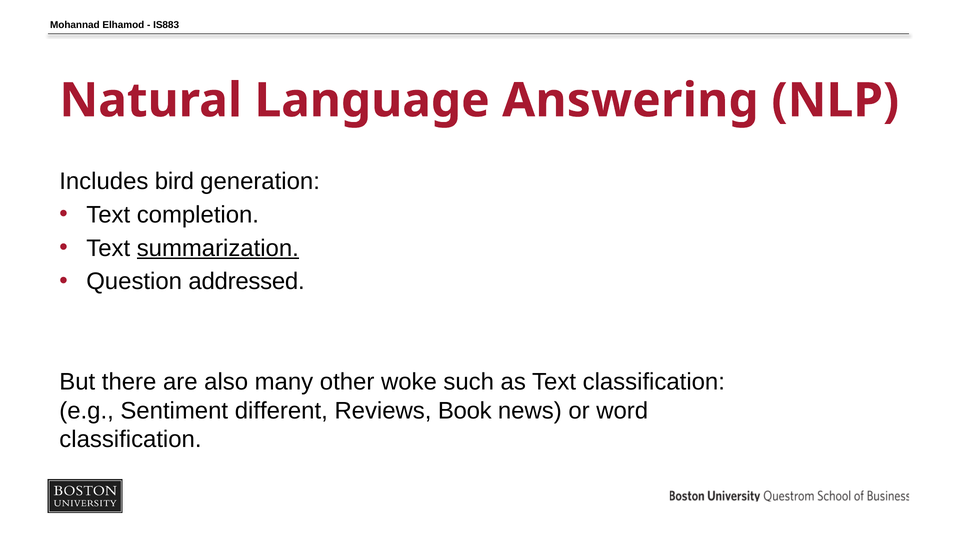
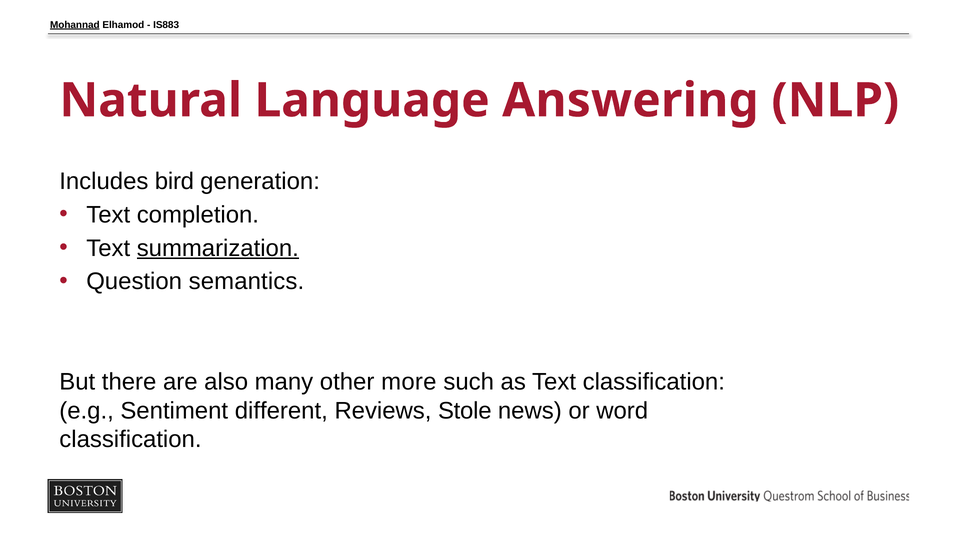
Mohannad underline: none -> present
addressed: addressed -> semantics
woke: woke -> more
Book: Book -> Stole
